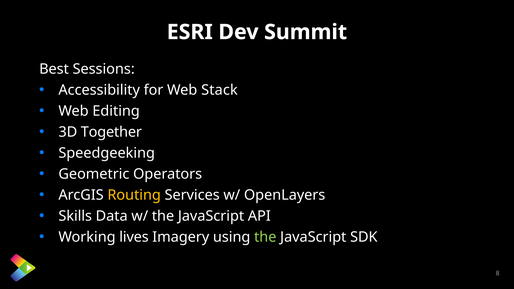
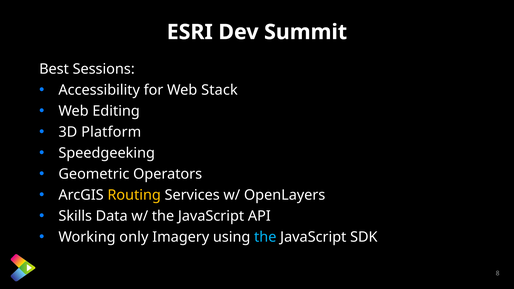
Together: Together -> Platform
lives: lives -> only
the at (265, 237) colour: light green -> light blue
